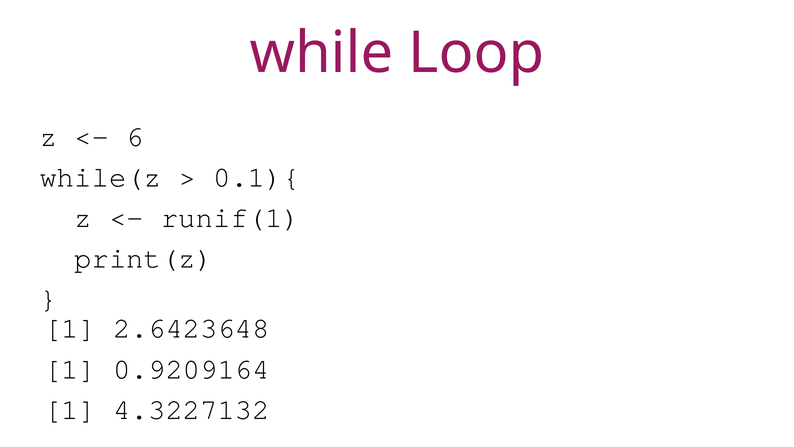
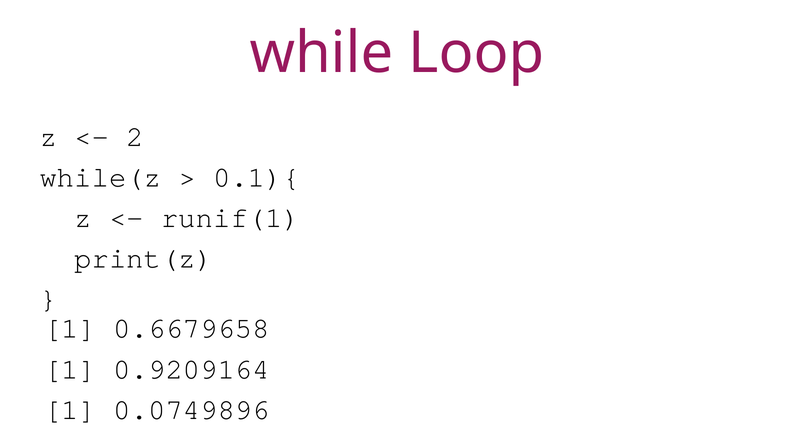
6: 6 -> 2
2.6423648: 2.6423648 -> 0.6679658
4.3227132: 4.3227132 -> 0.0749896
